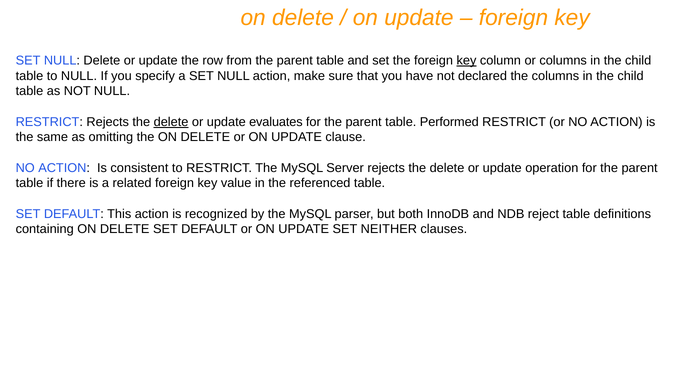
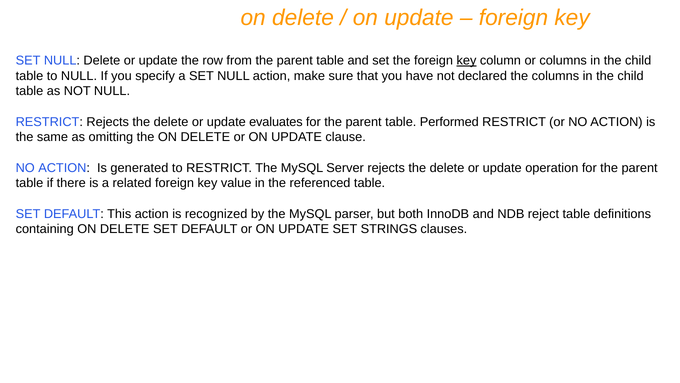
delete at (171, 122) underline: present -> none
consistent: consistent -> generated
NEITHER: NEITHER -> STRINGS
